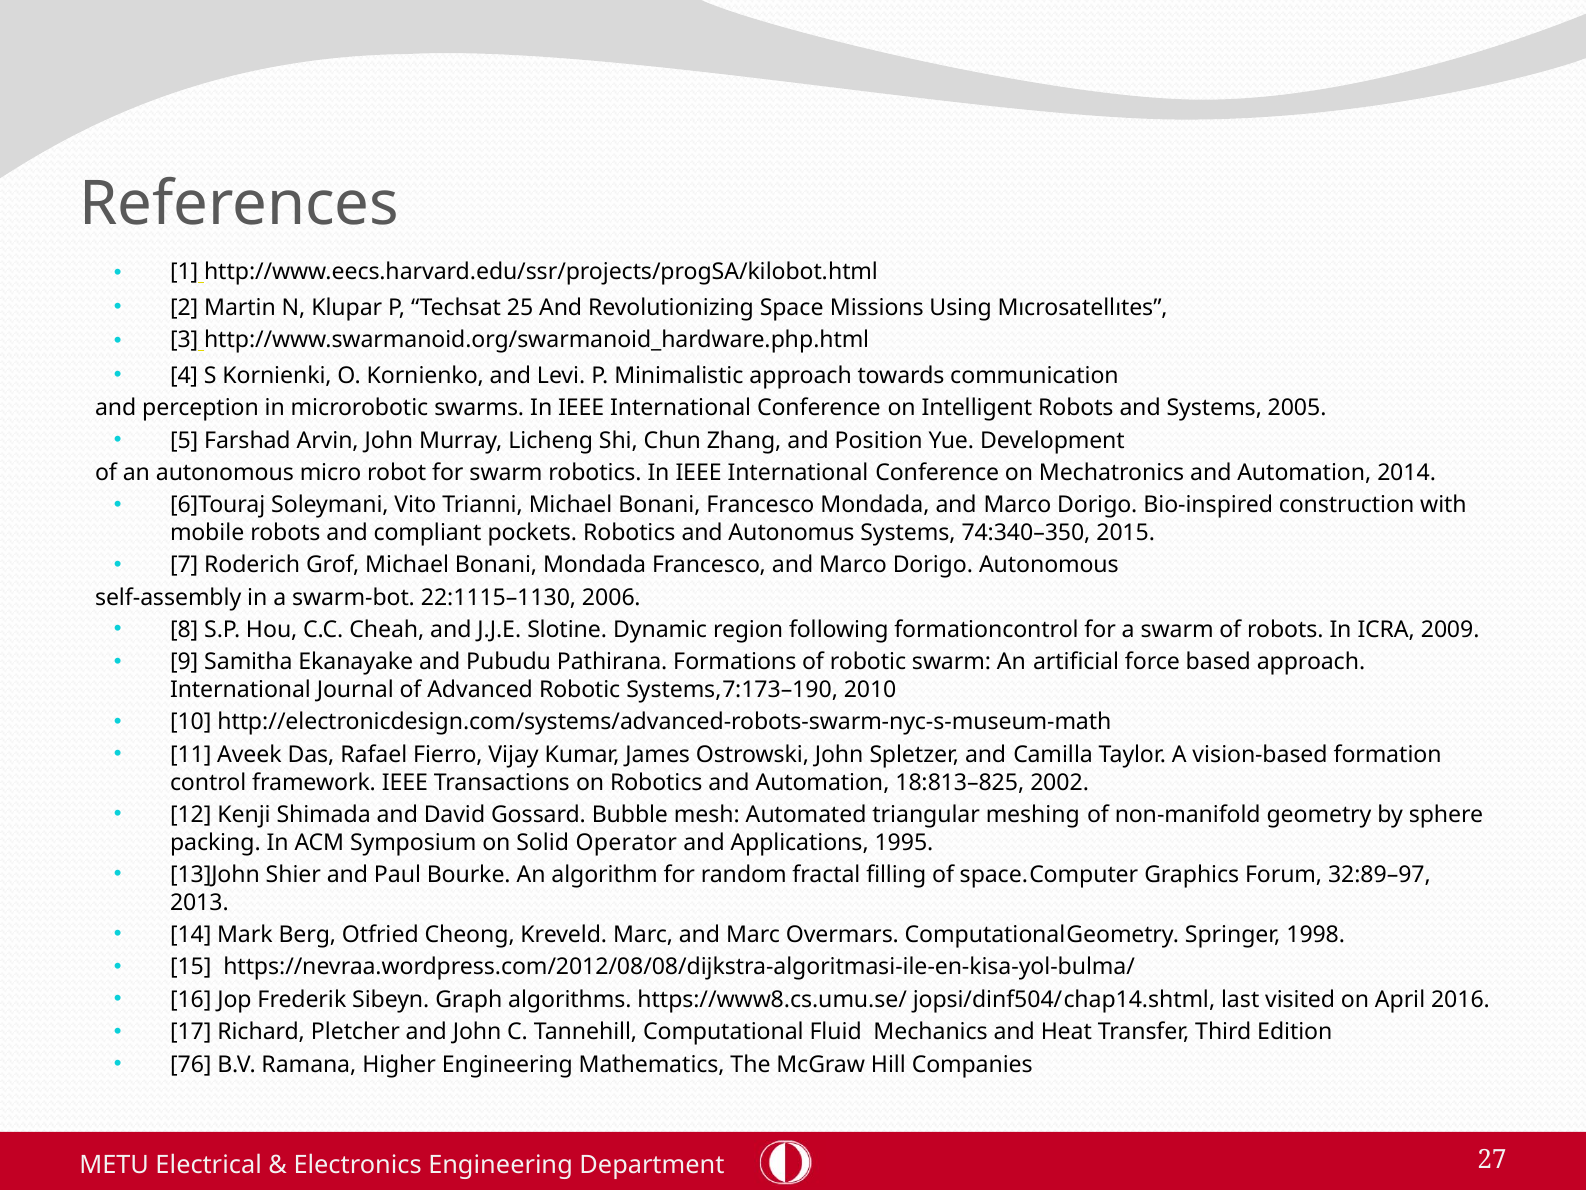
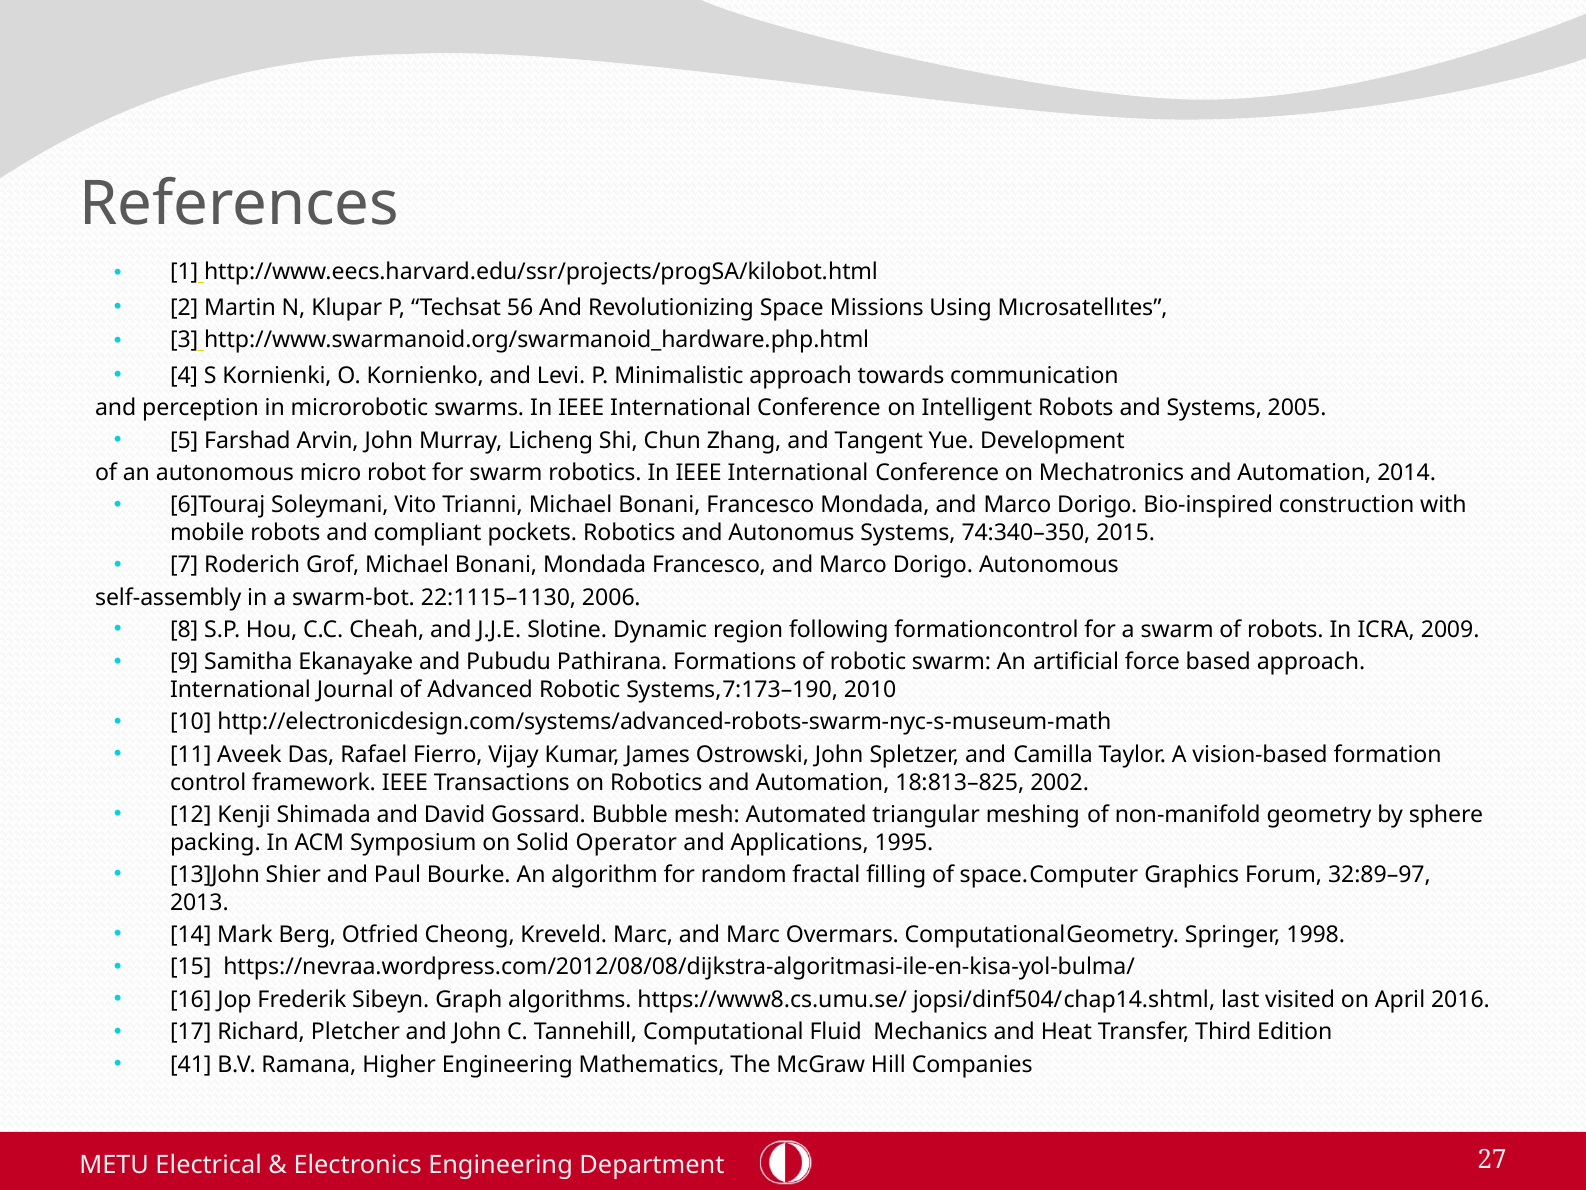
25: 25 -> 56
Position: Position -> Tangent
76: 76 -> 41
